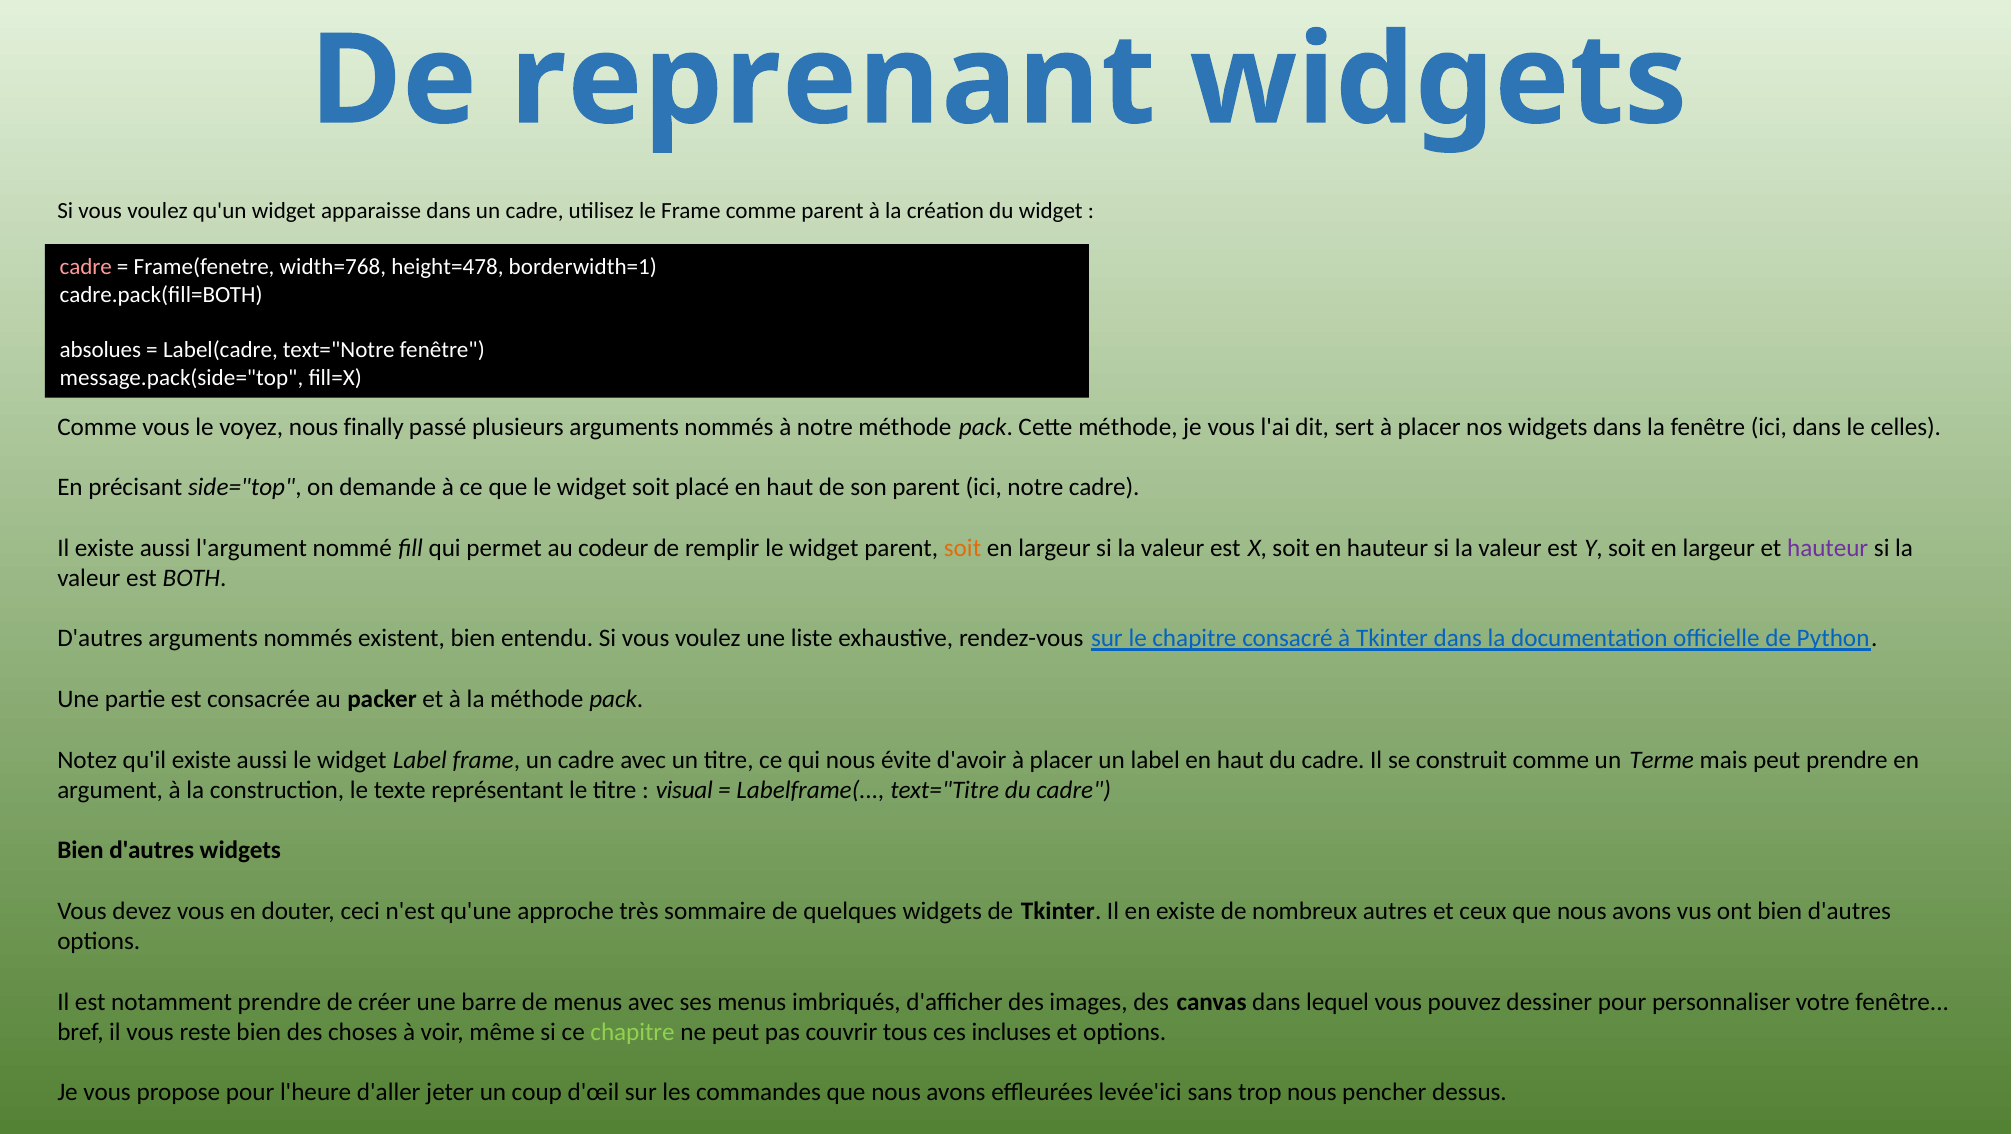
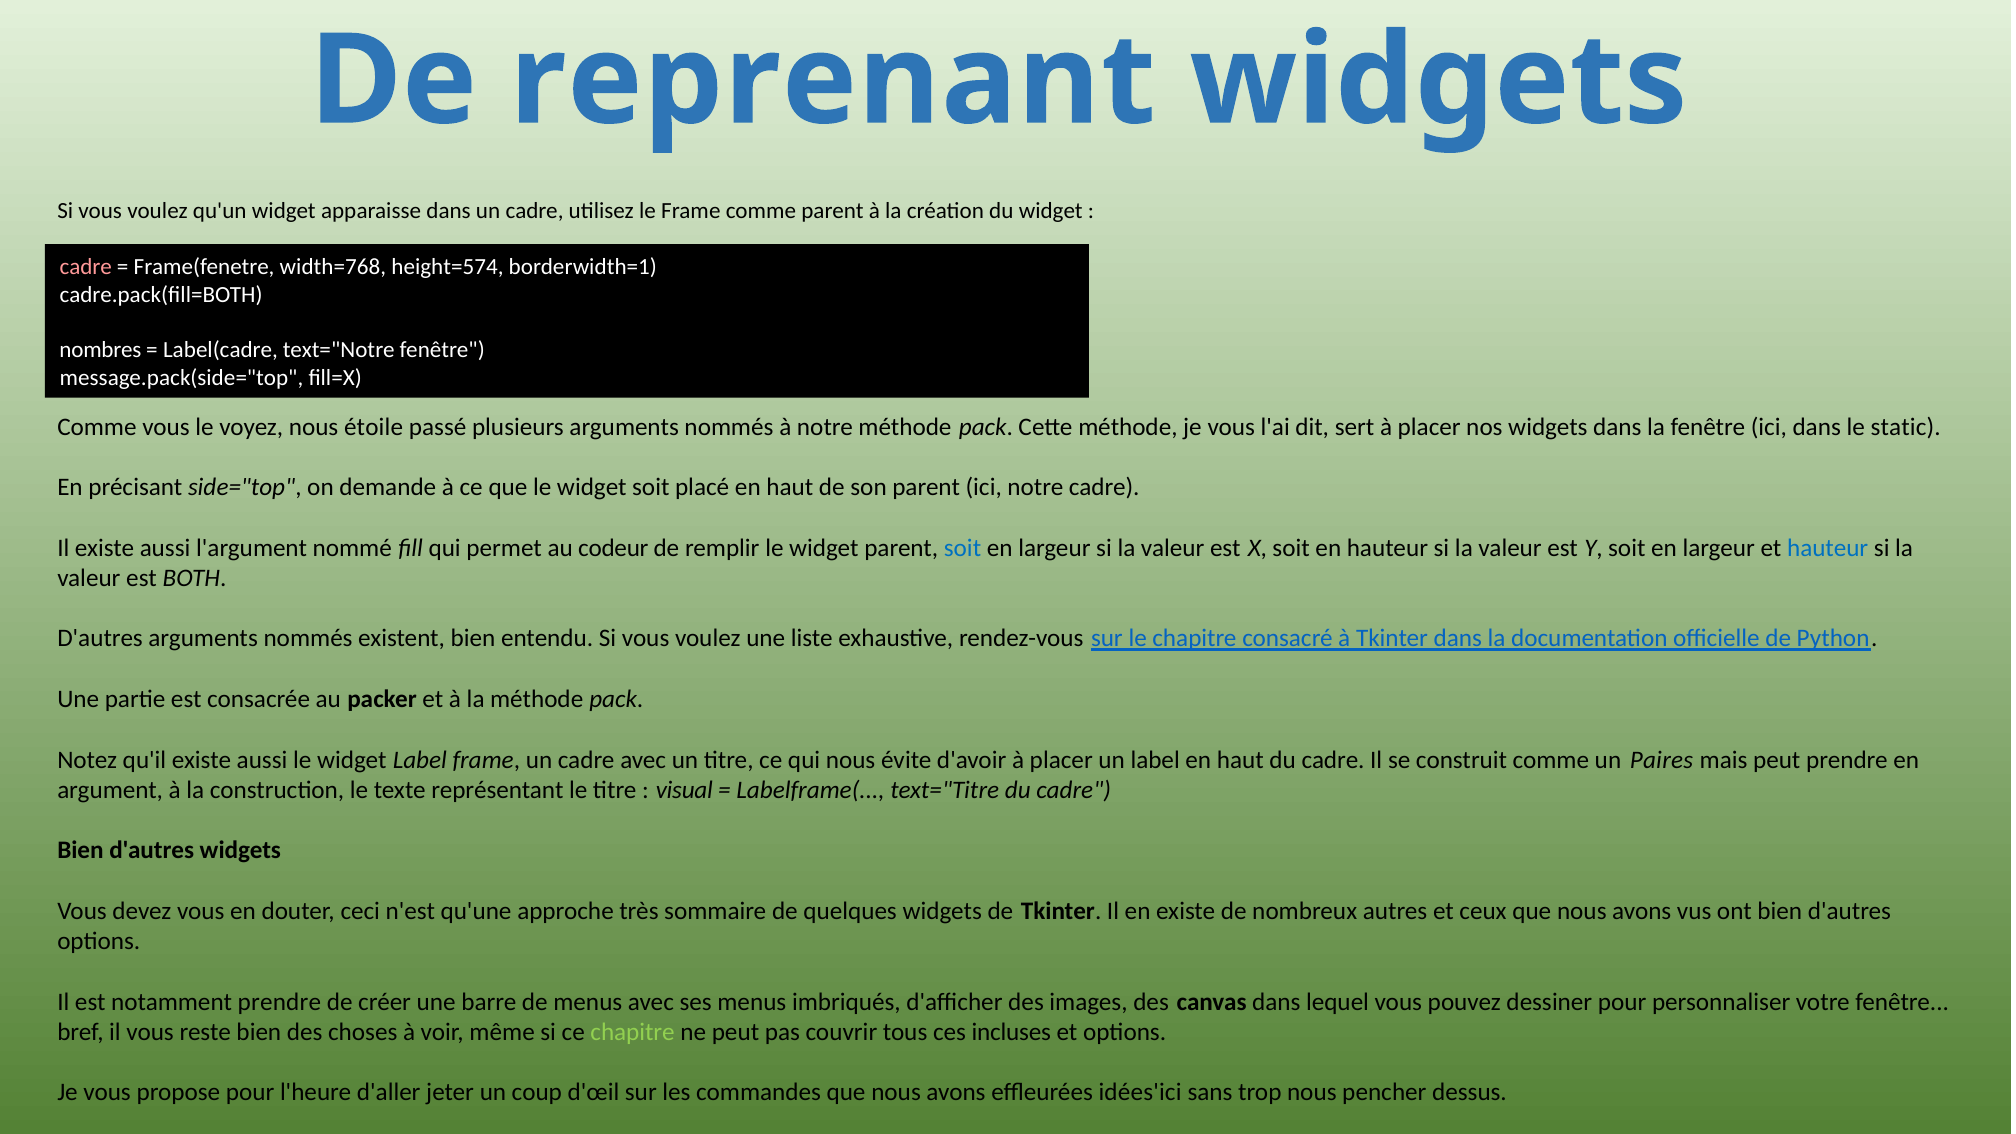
height=478: height=478 -> height=574
absolues: absolues -> nombres
finally: finally -> étoile
celles: celles -> static
soit at (963, 548) colour: orange -> blue
hauteur at (1828, 548) colour: purple -> blue
Terme: Terme -> Paires
levée'ici: levée'ici -> idées'ici
